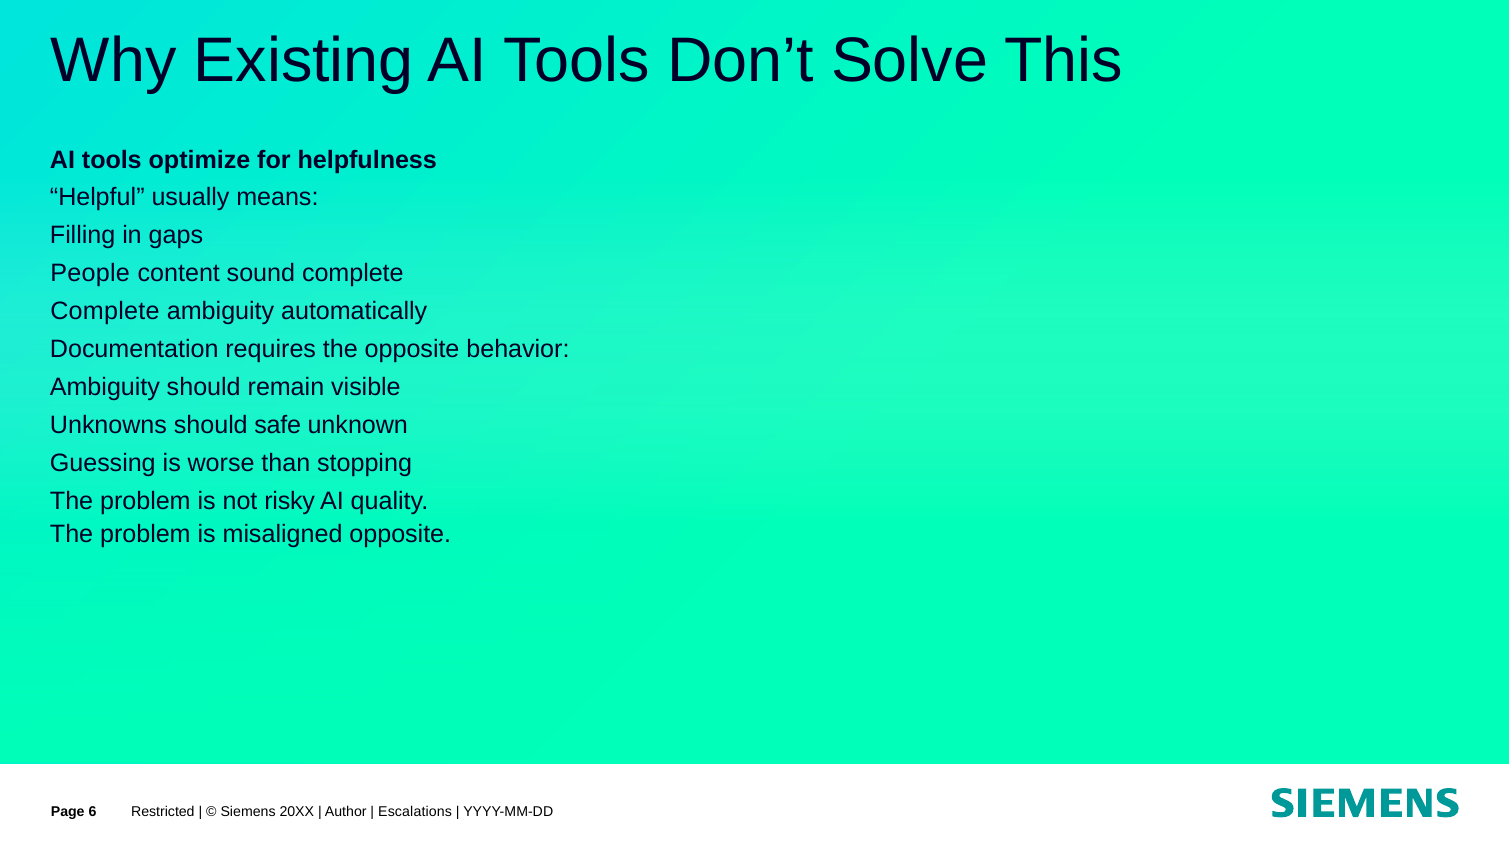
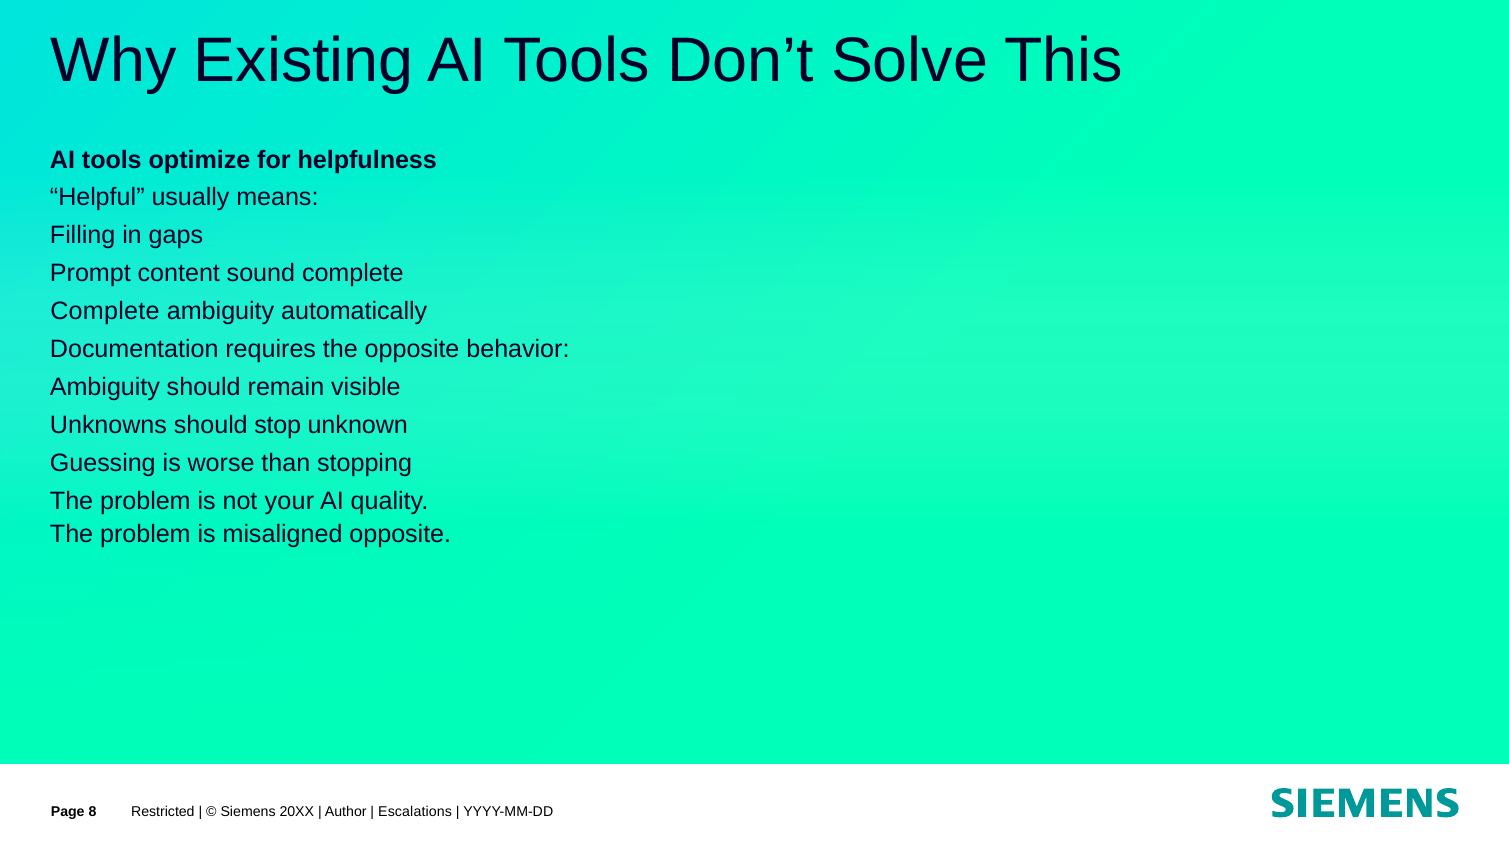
People: People -> Prompt
safe: safe -> stop
risky: risky -> your
6: 6 -> 8
